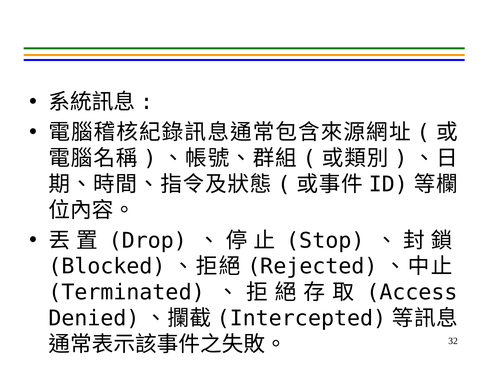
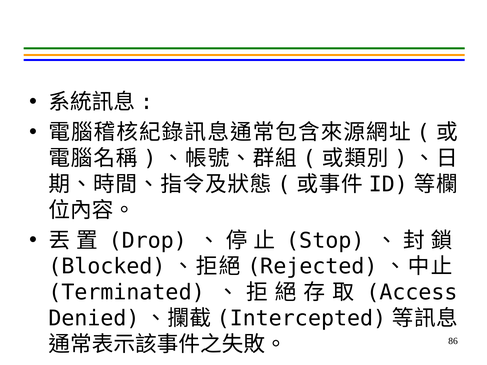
32: 32 -> 86
